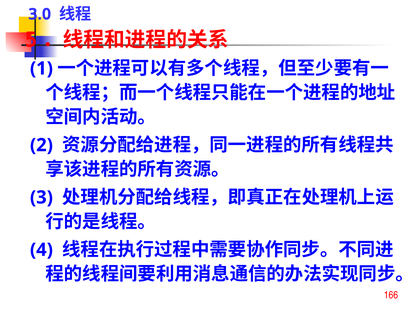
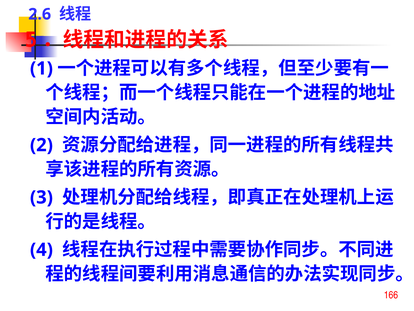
3.0: 3.0 -> 2.6
